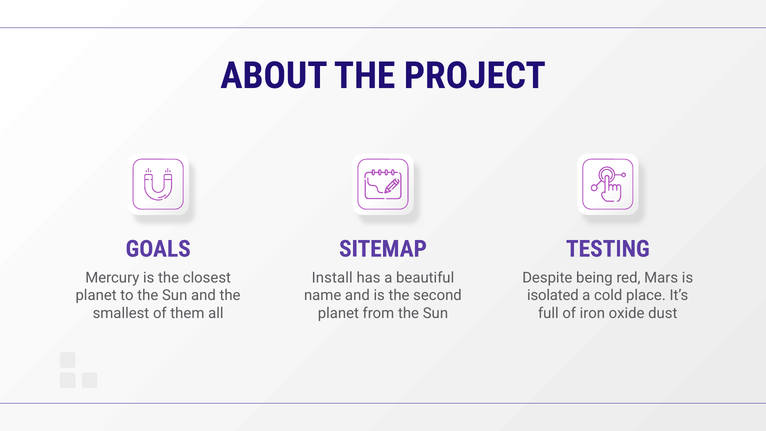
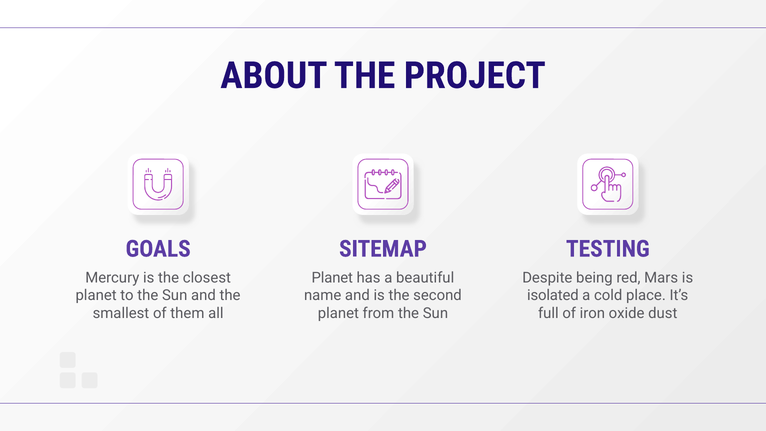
Install at (332, 278): Install -> Planet
